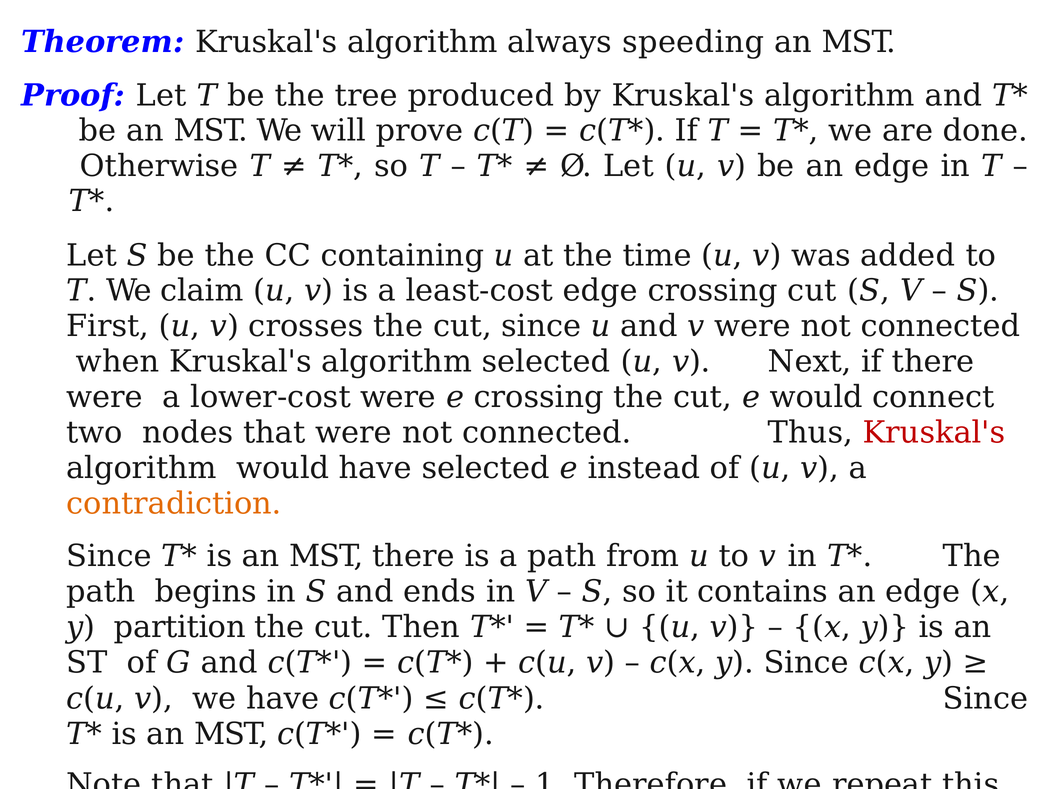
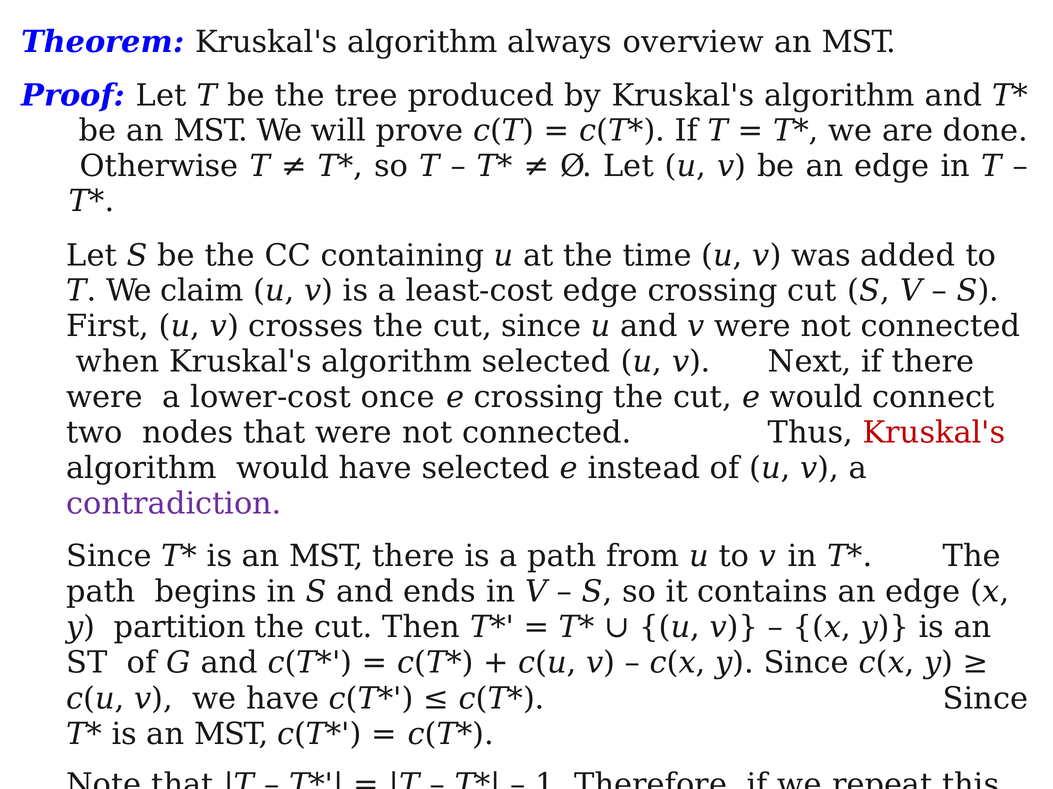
speeding: speeding -> overview
lower-cost were: were -> once
contradiction colour: orange -> purple
